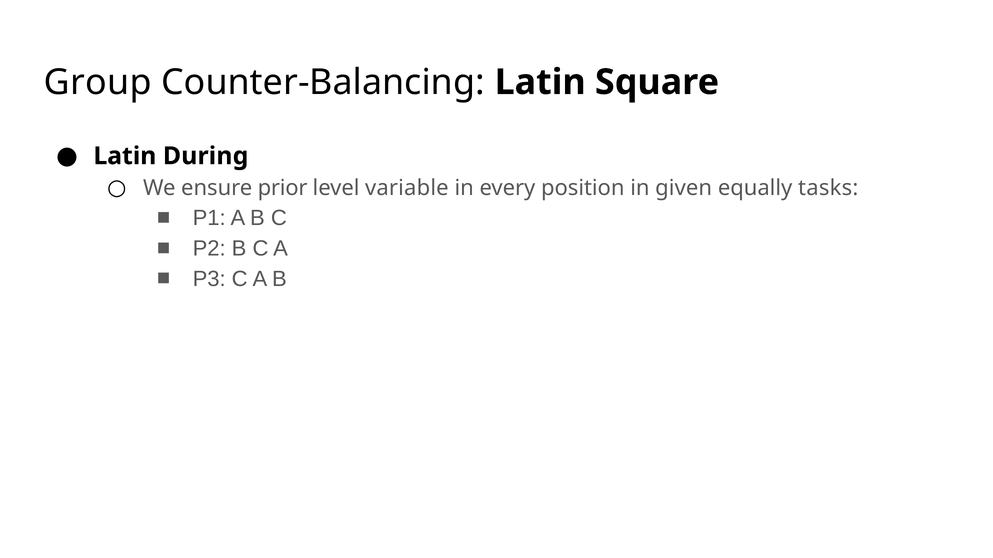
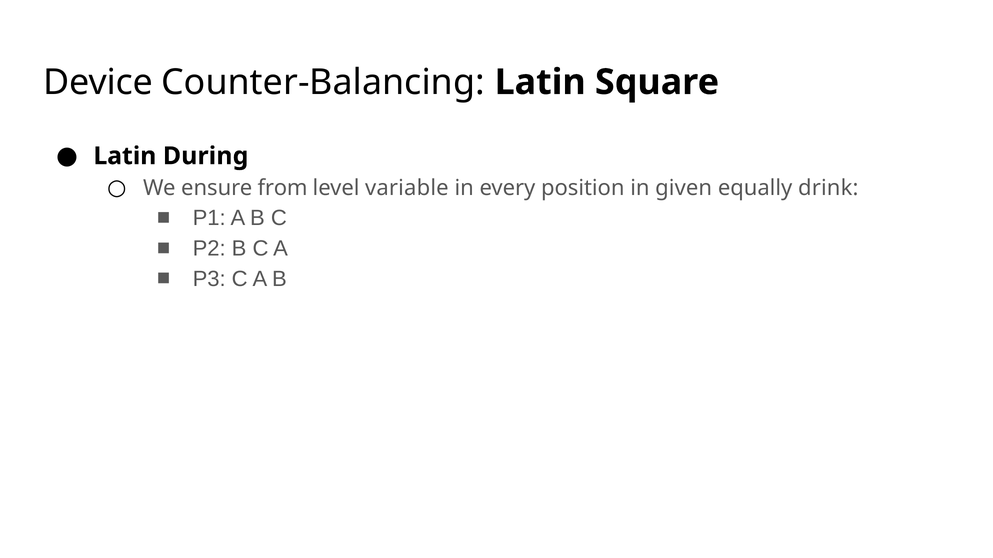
Group: Group -> Device
prior: prior -> from
tasks: tasks -> drink
